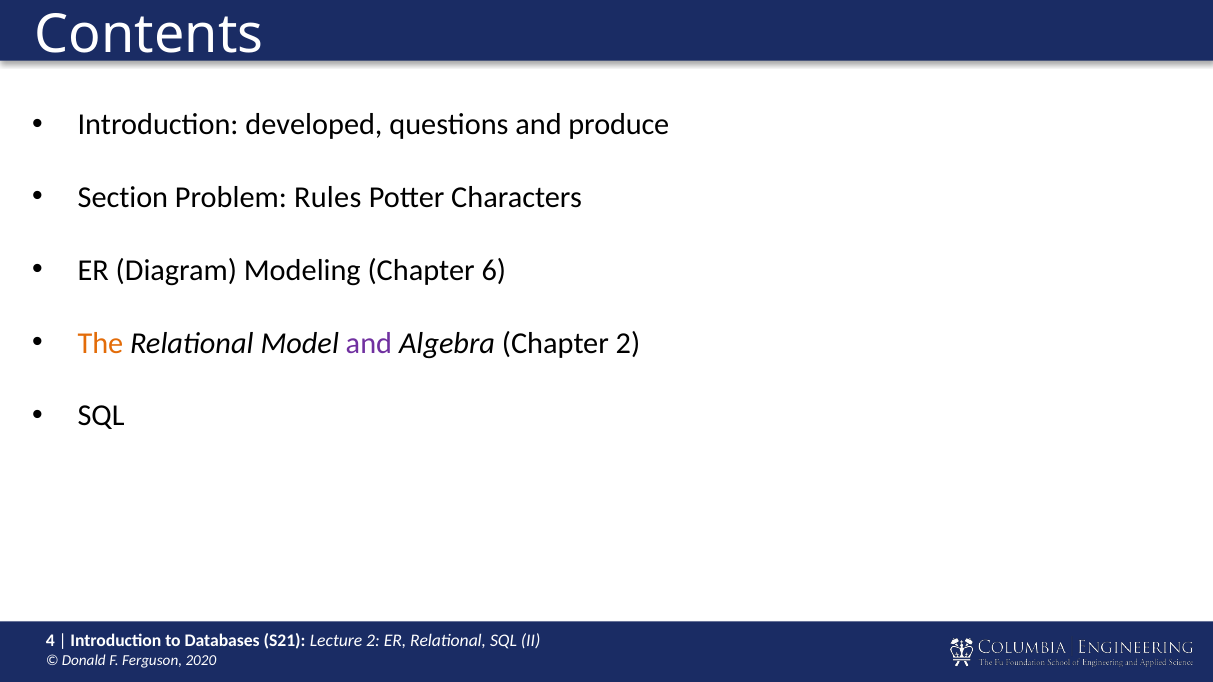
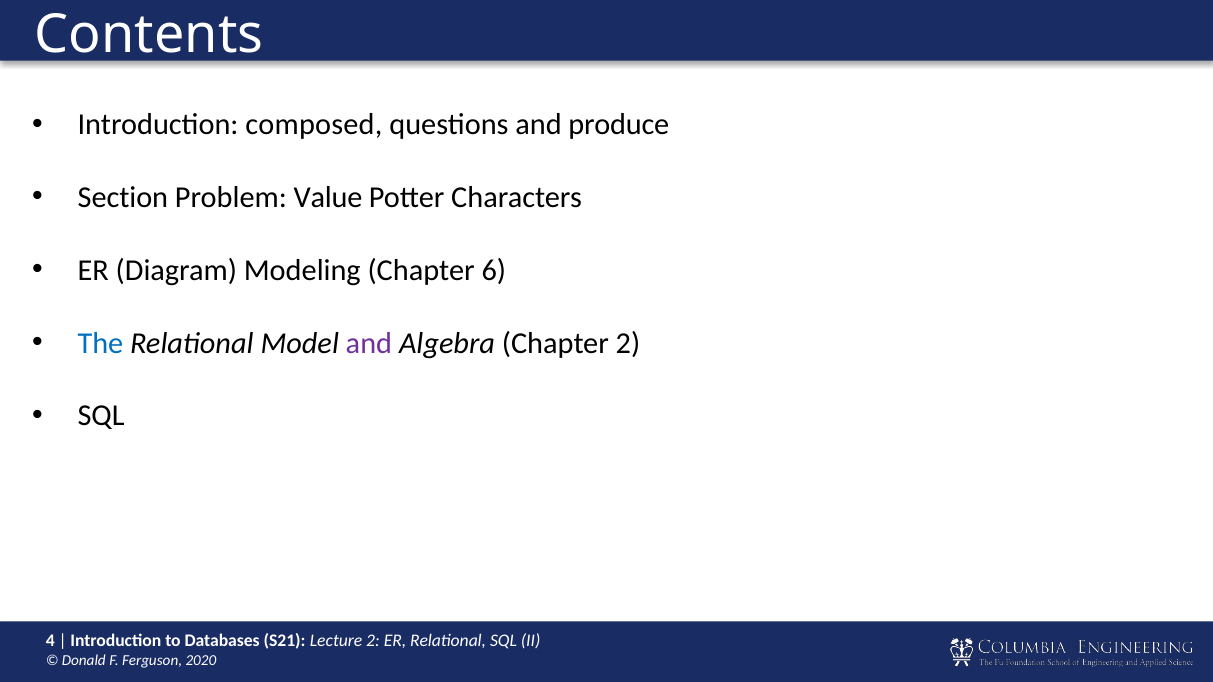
developed: developed -> composed
Rules: Rules -> Value
The colour: orange -> blue
